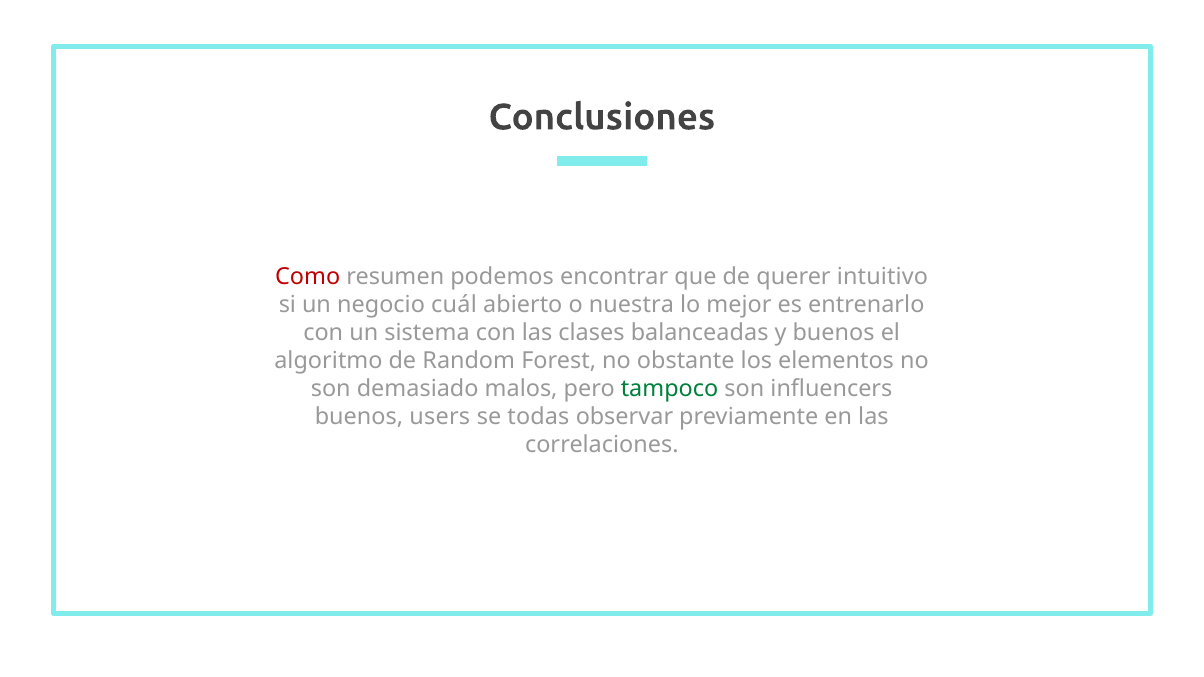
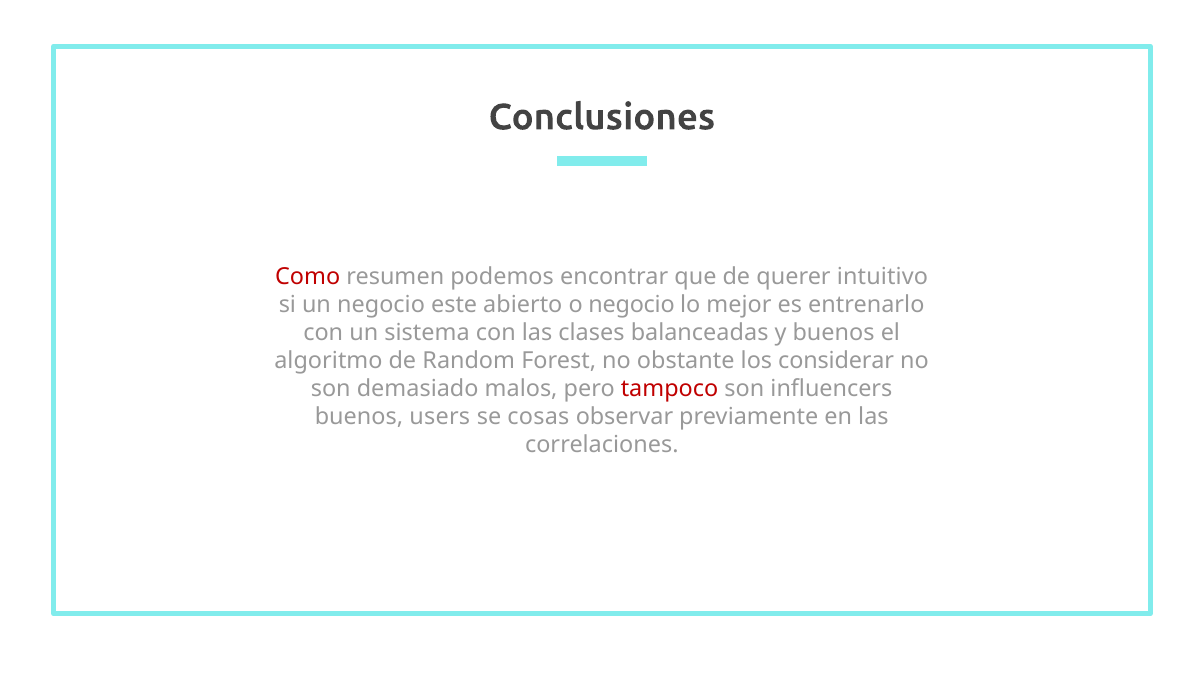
cuál: cuál -> este
o nuestra: nuestra -> negocio
elementos: elementos -> considerar
tampoco colour: green -> red
todas: todas -> cosas
